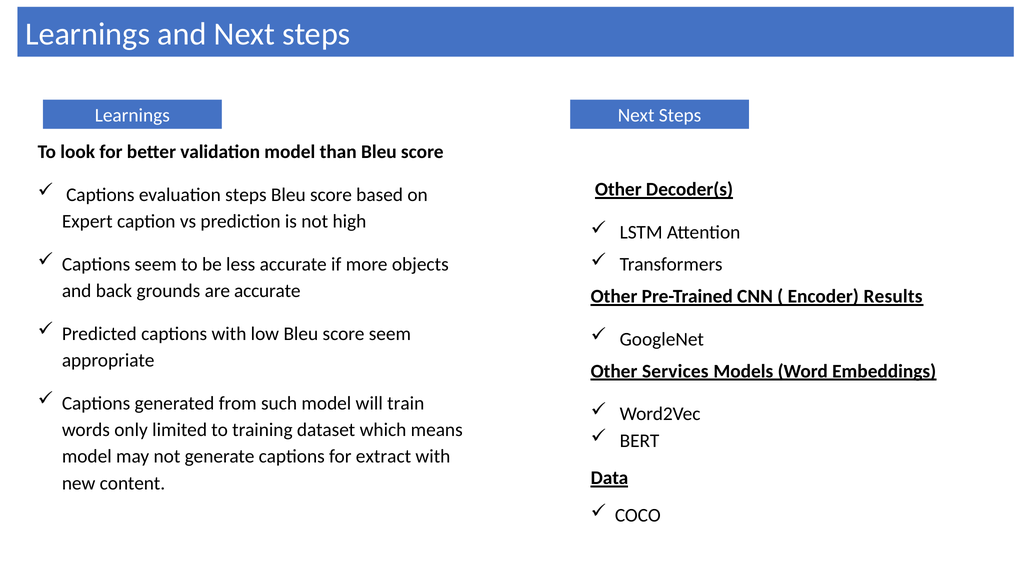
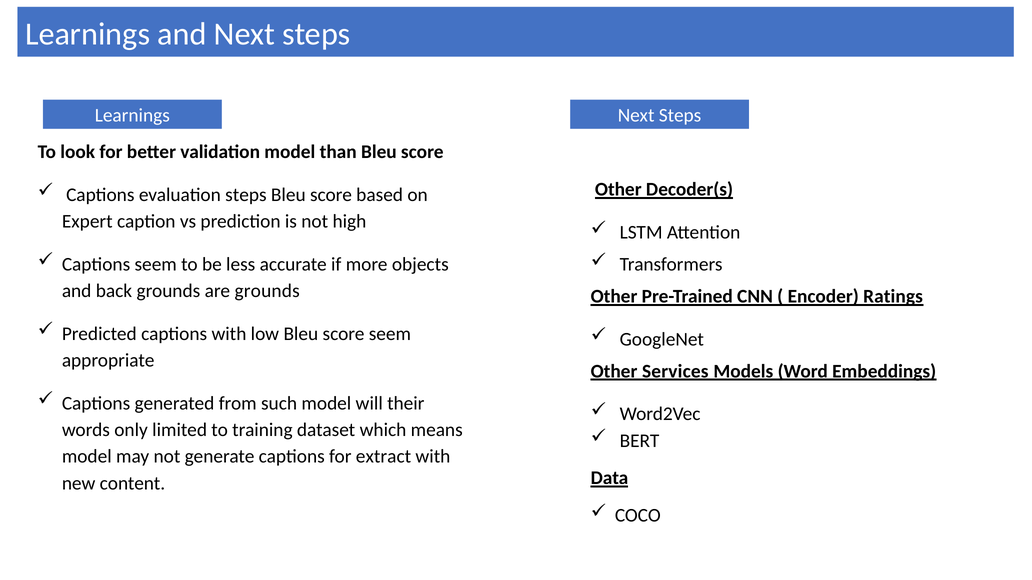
are accurate: accurate -> grounds
Results: Results -> Ratings
train: train -> their
